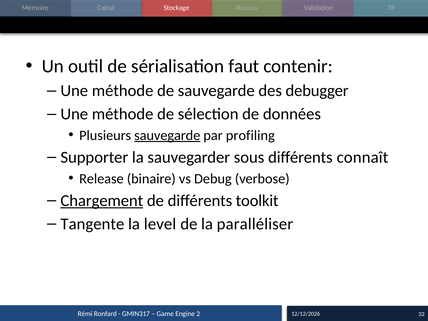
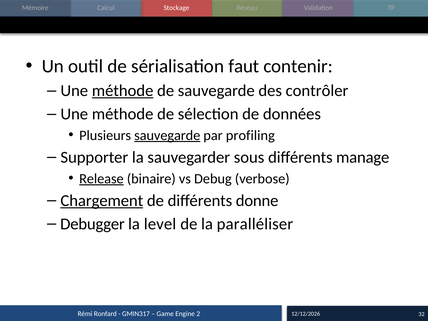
méthode at (123, 91) underline: none -> present
debugger: debugger -> contrôler
connaît: connaît -> manage
Release underline: none -> present
toolkit: toolkit -> donne
Tangente: Tangente -> Debugger
